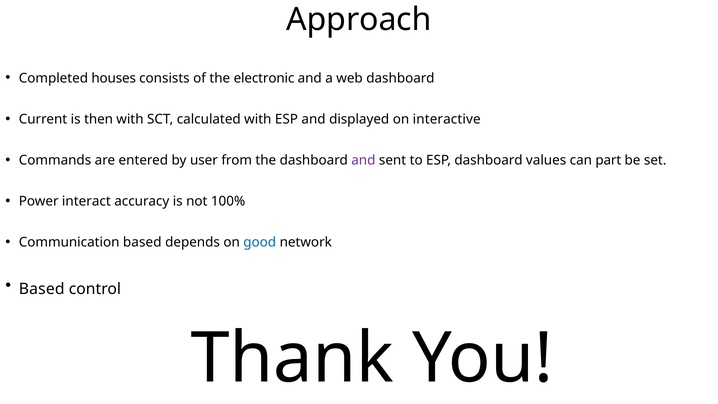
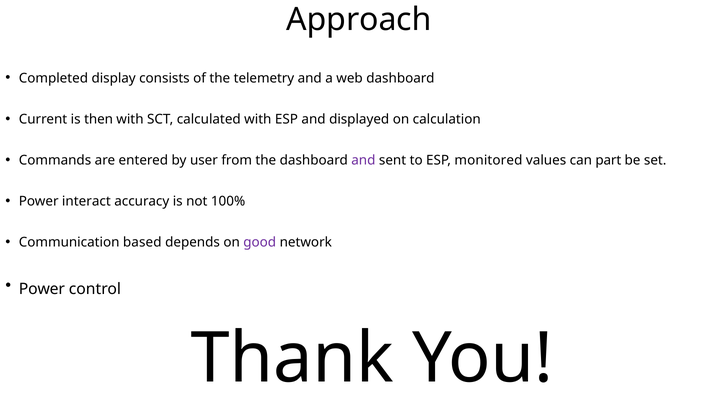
houses: houses -> display
electronic: electronic -> telemetry
interactive: interactive -> calculation
ESP dashboard: dashboard -> monitored
good colour: blue -> purple
Based at (42, 289): Based -> Power
